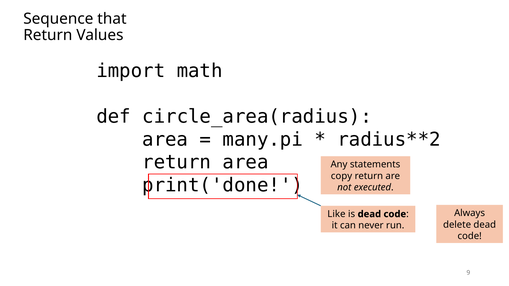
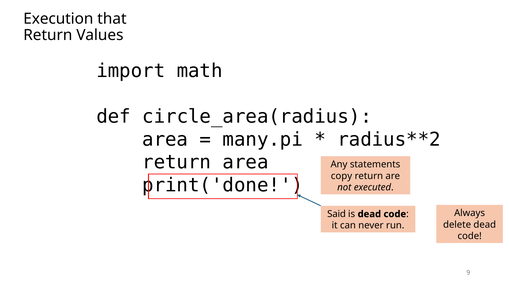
Sequence: Sequence -> Execution
Like: Like -> Said
